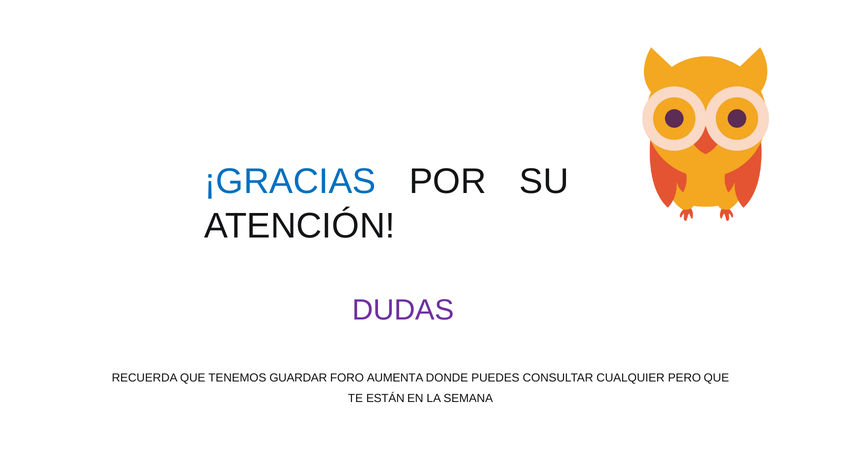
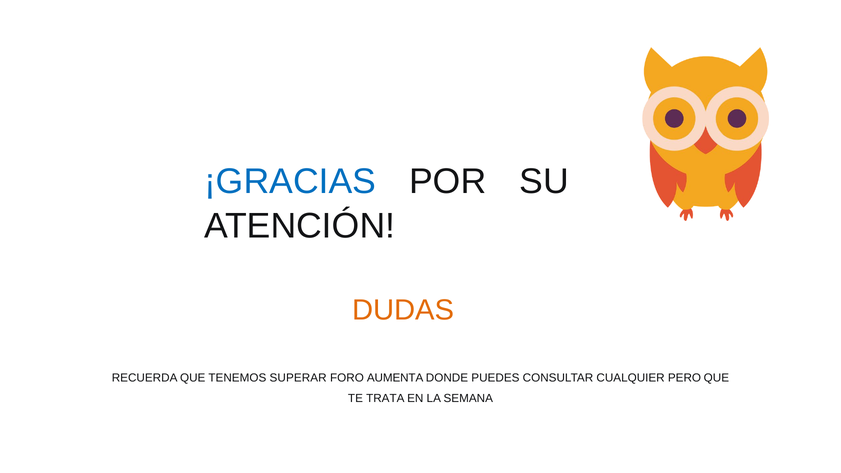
DUDAS colour: purple -> orange
GUARDAR: GUARDAR -> SUPERAR
ESTÁN: ESTÁN -> TRATA
